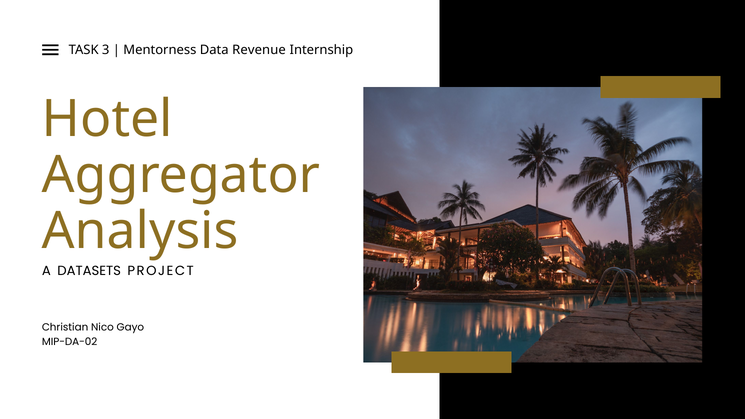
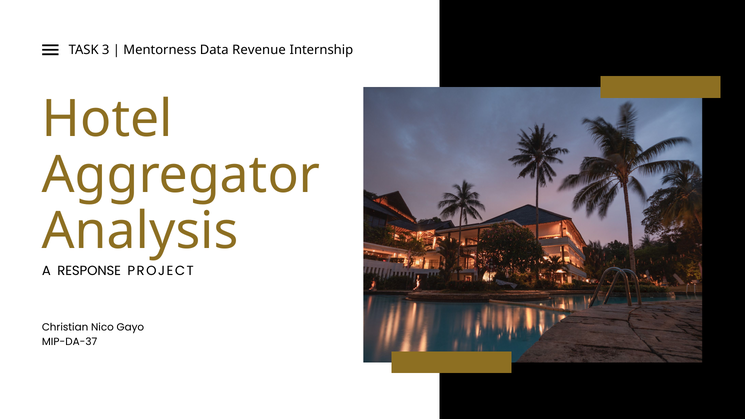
DATASETS: DATASETS -> RESPONSE
MIP-DA-02: MIP-DA-02 -> MIP-DA-37
